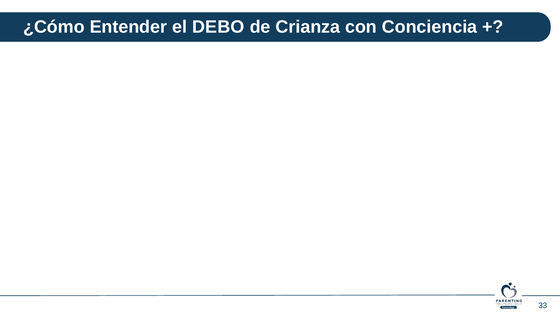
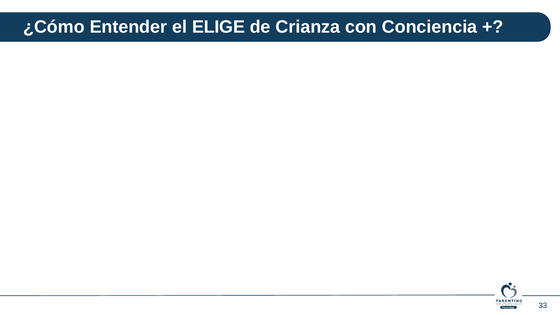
DEBO: DEBO -> ELIGE
